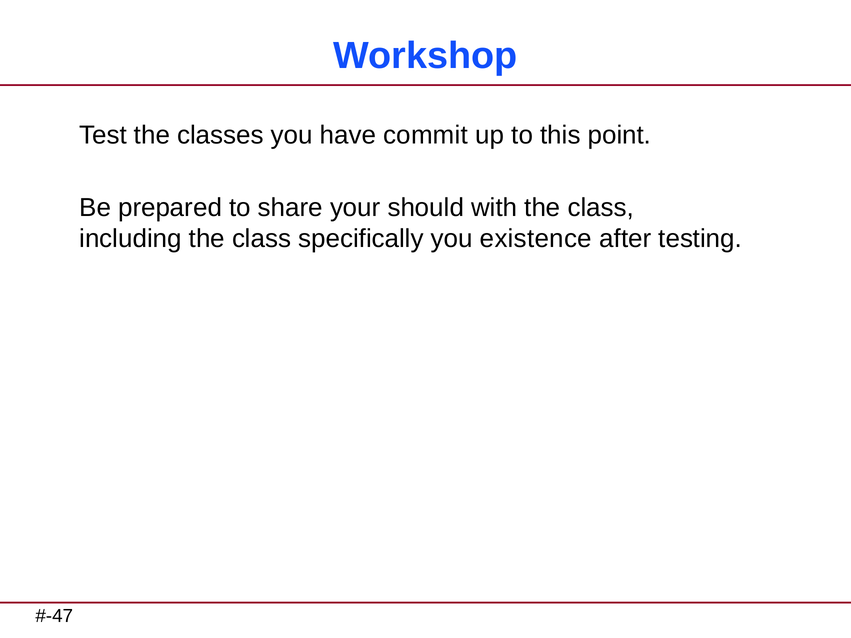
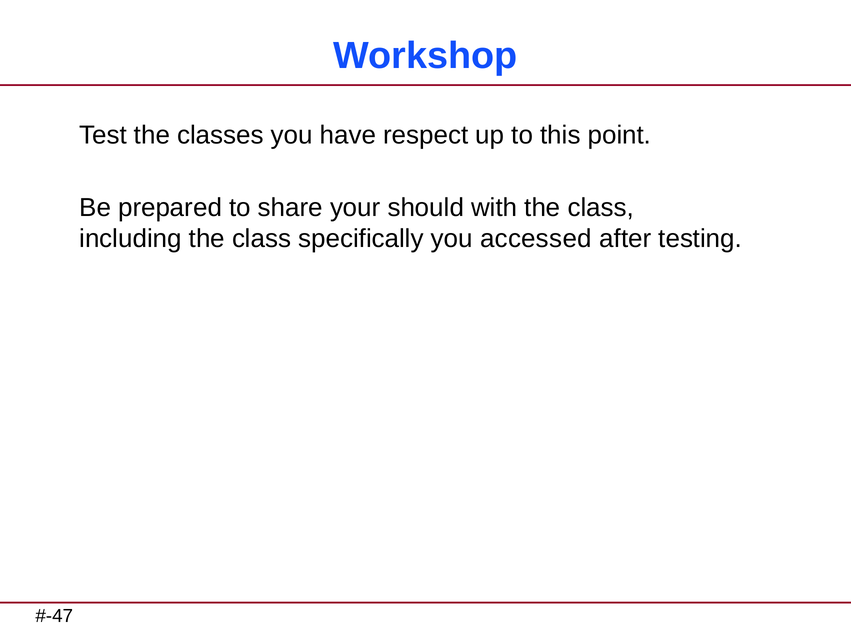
commit: commit -> respect
existence: existence -> accessed
